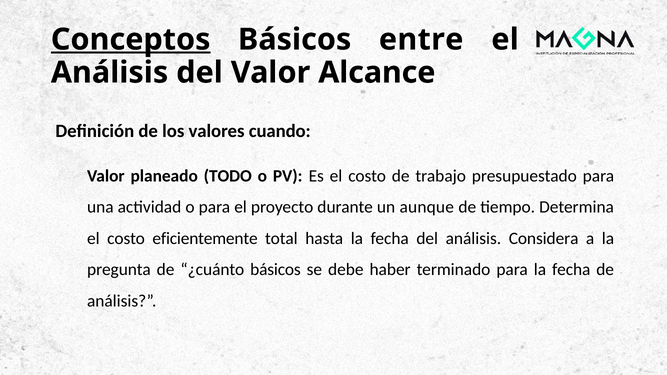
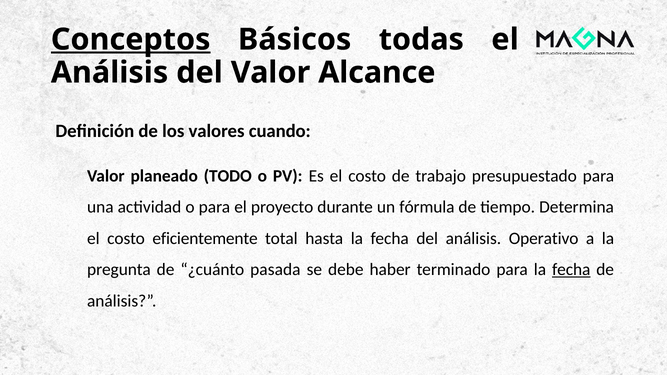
entre: entre -> todas
aunque: aunque -> fórmula
Considera: Considera -> Operativo
¿cuánto básicos: básicos -> pasada
fecha at (571, 270) underline: none -> present
